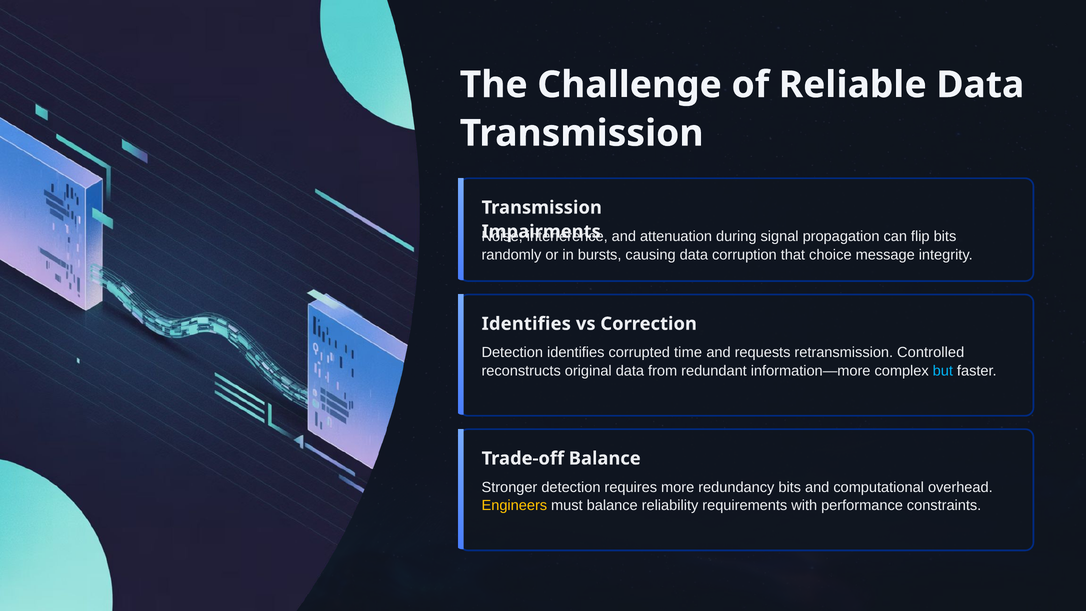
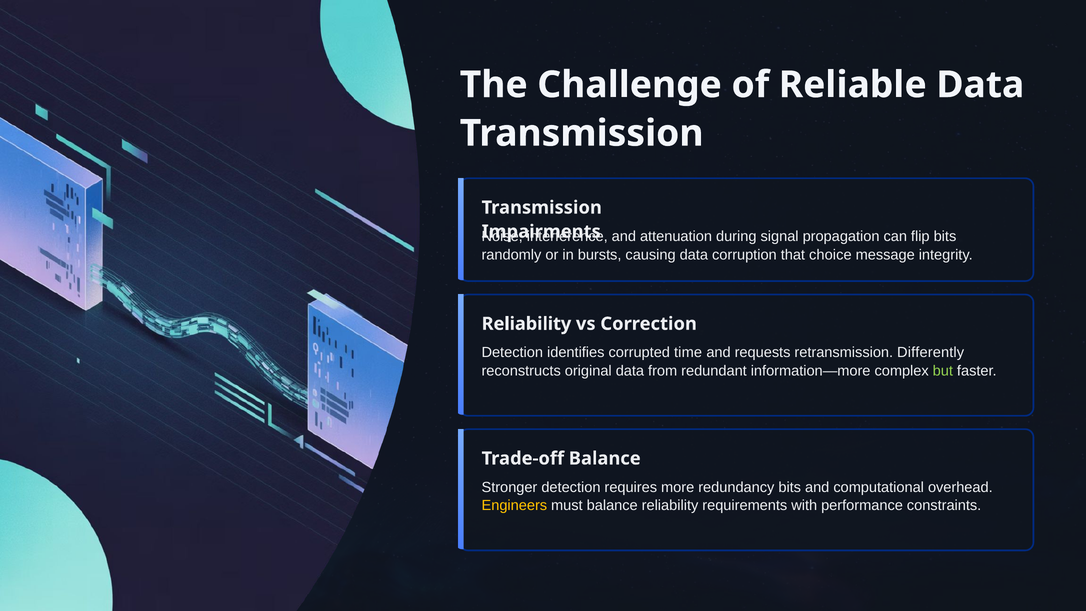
Identifies at (526, 324): Identifies -> Reliability
Controlled: Controlled -> Differently
but colour: light blue -> light green
